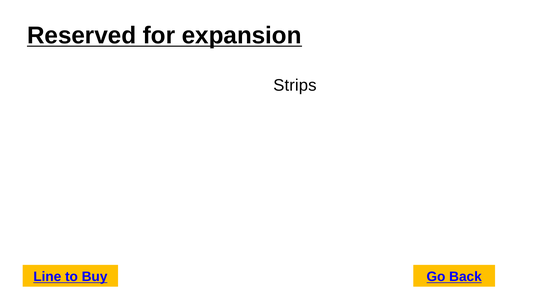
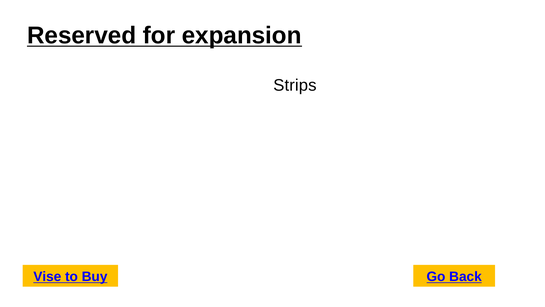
Line: Line -> Vise
